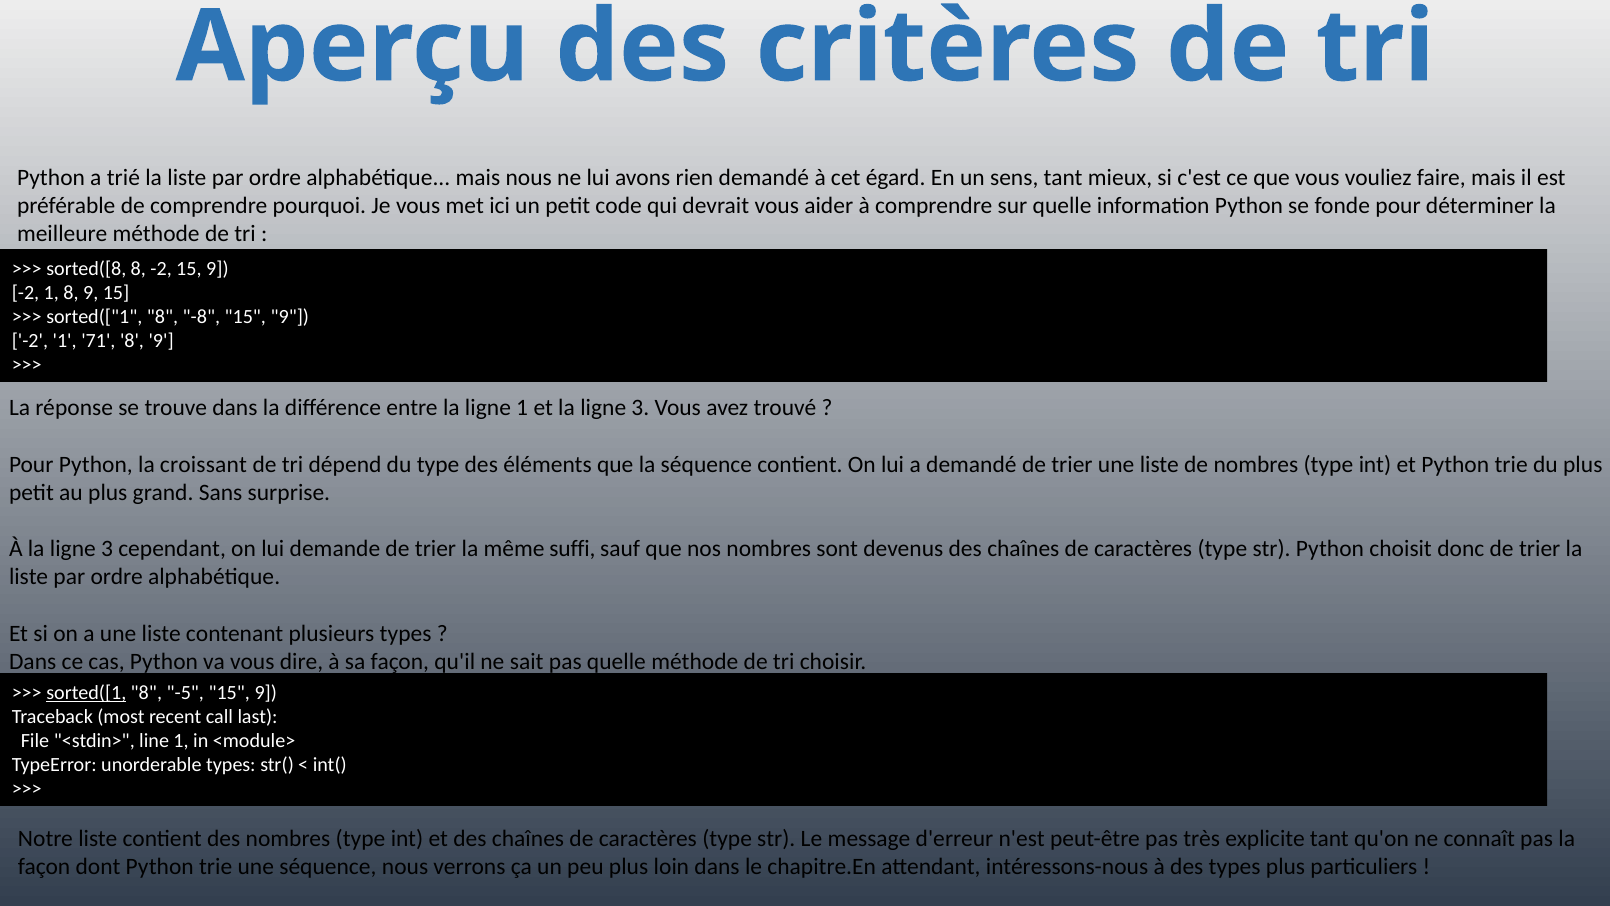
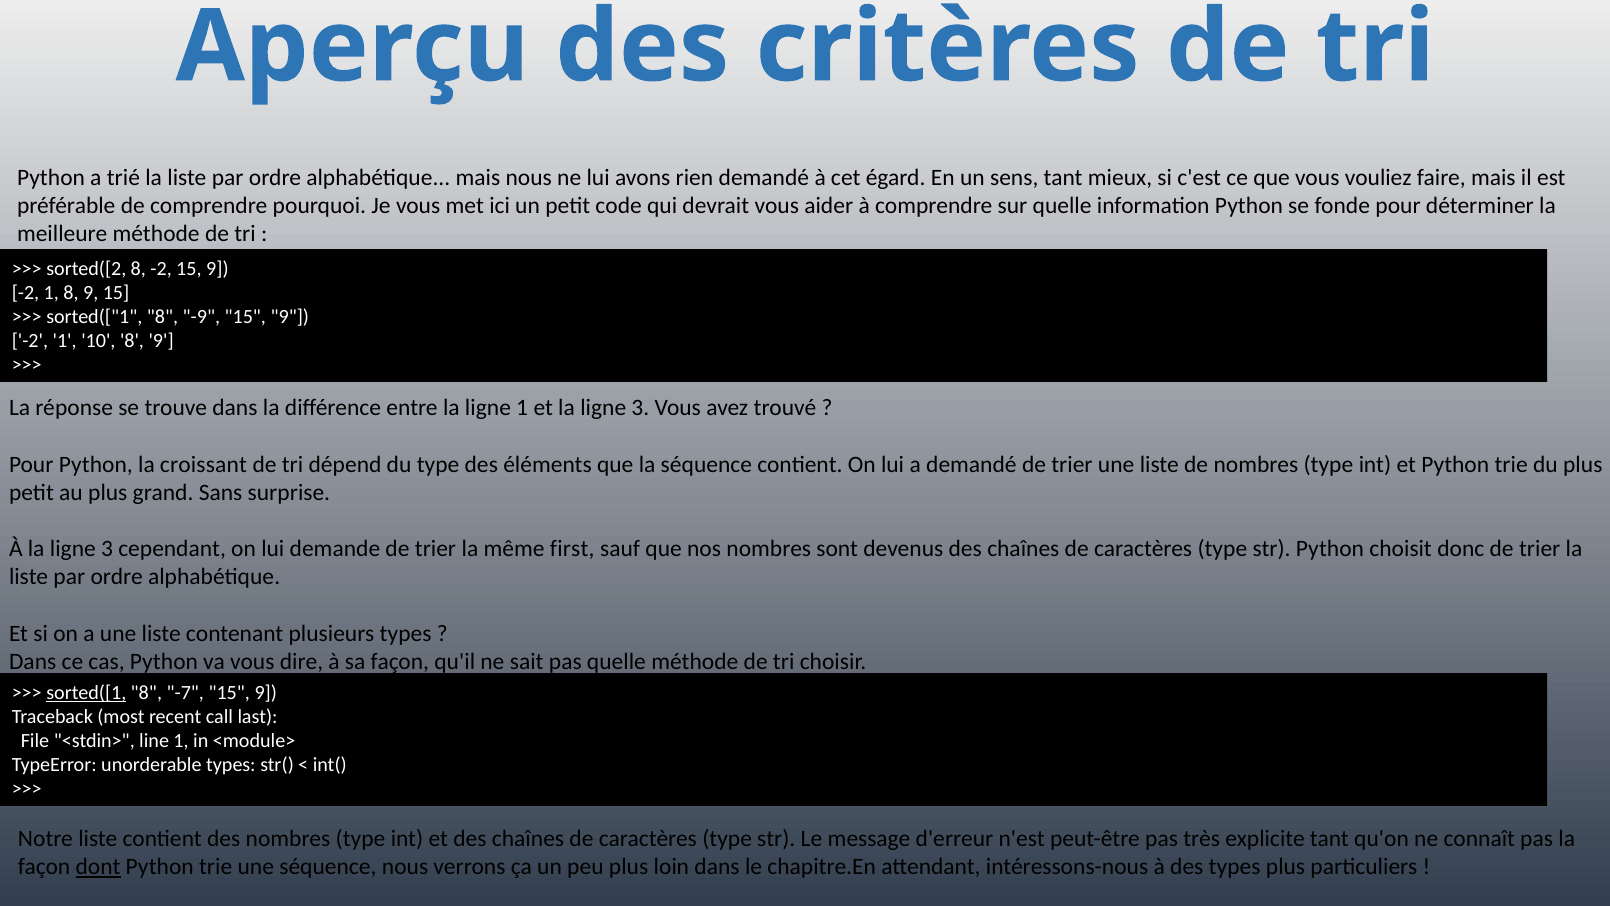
sorted([8: sorted([8 -> sorted([2
-8: -8 -> -9
71: 71 -> 10
suffi: suffi -> first
-5: -5 -> -7
dont underline: none -> present
